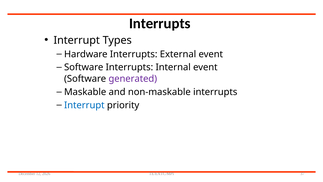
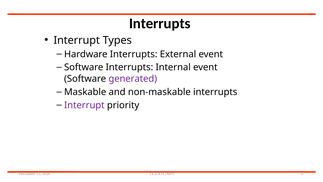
Interrupt at (84, 105) colour: blue -> purple
